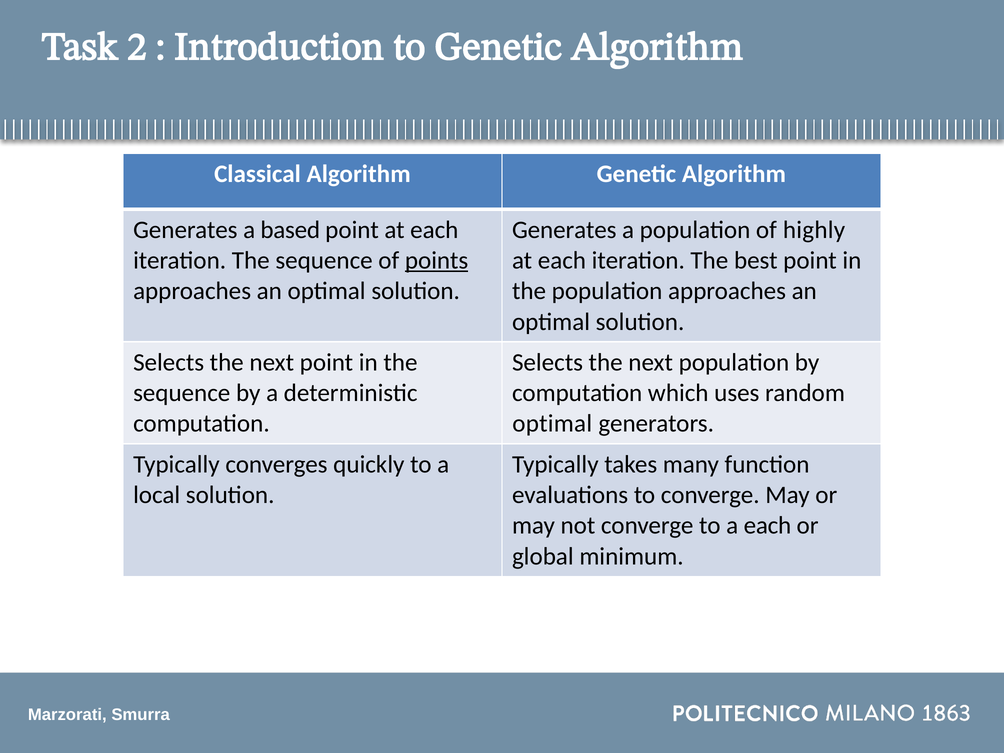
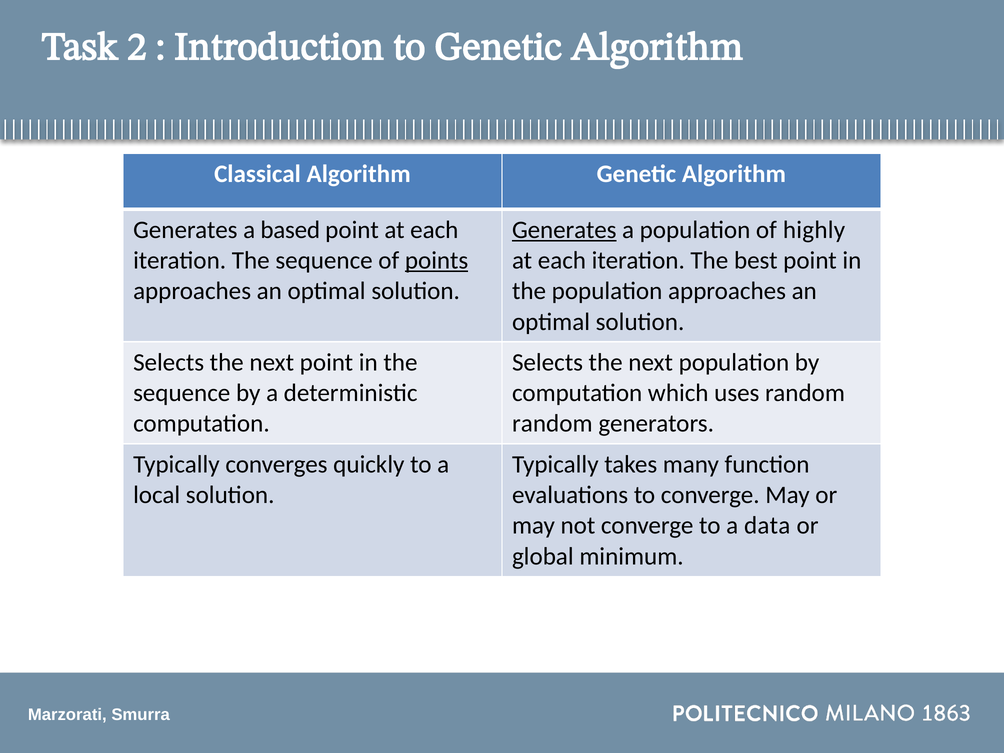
Generates at (564, 230) underline: none -> present
optimal at (552, 424): optimal -> random
a each: each -> data
